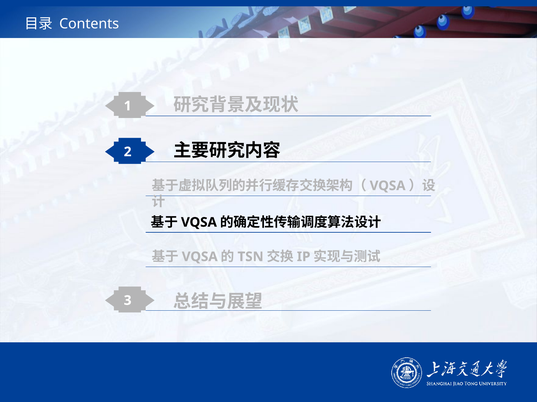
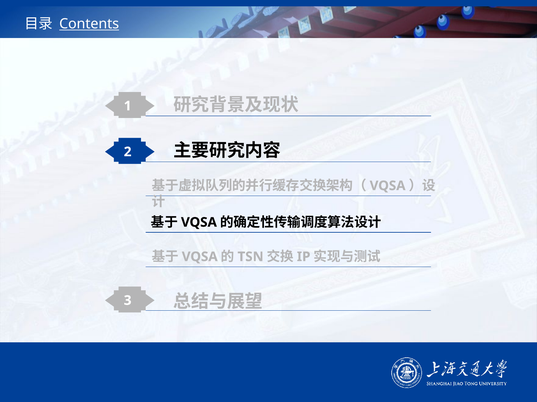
Contents underline: none -> present
